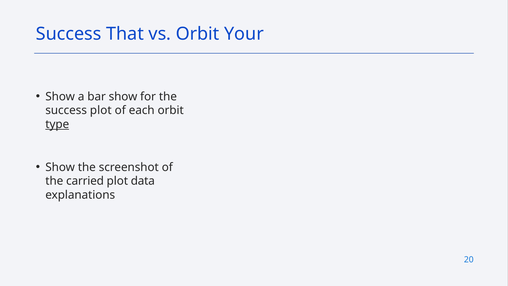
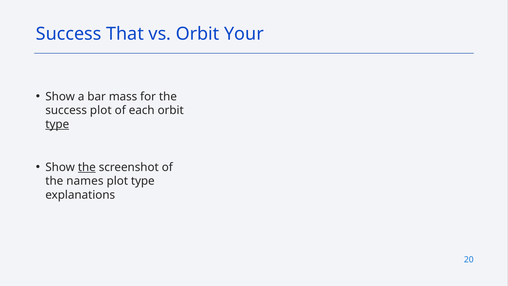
bar show: show -> mass
the at (87, 167) underline: none -> present
carried: carried -> names
plot data: data -> type
